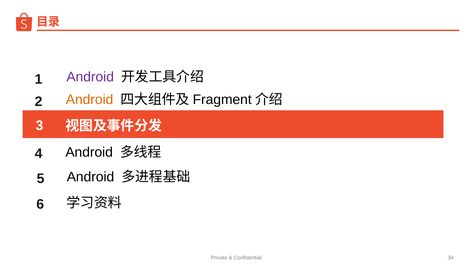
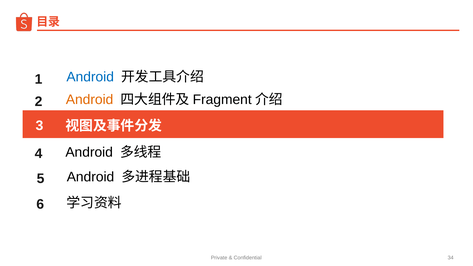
Android at (90, 77) colour: purple -> blue
